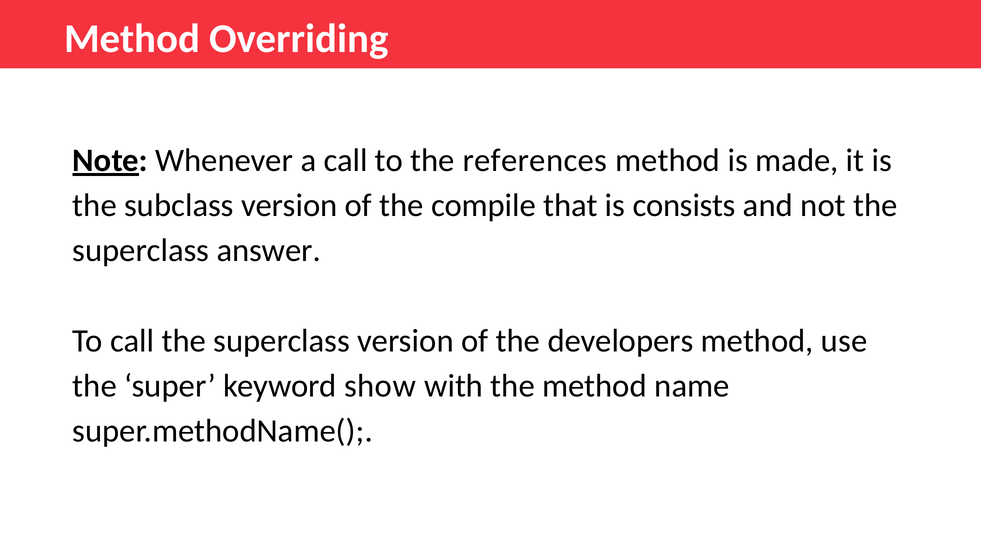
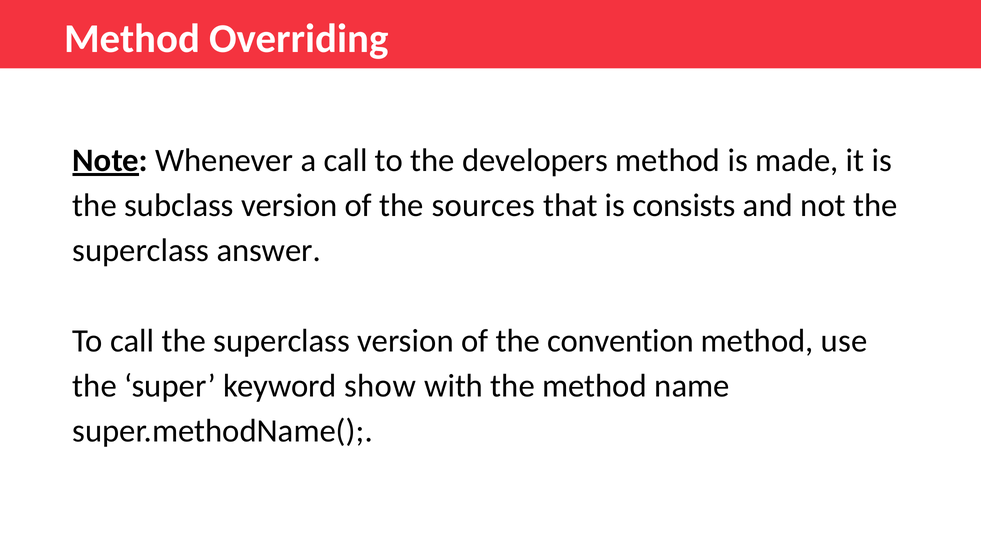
references: references -> developers
compile: compile -> sources
developers: developers -> convention
